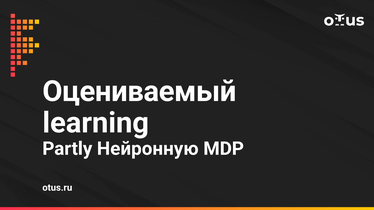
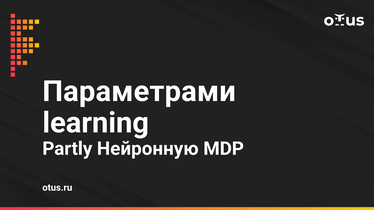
Оцениваемый: Оцениваемый -> Параметрами
